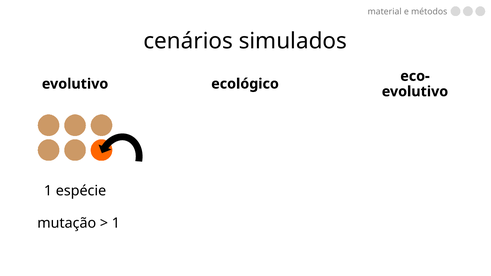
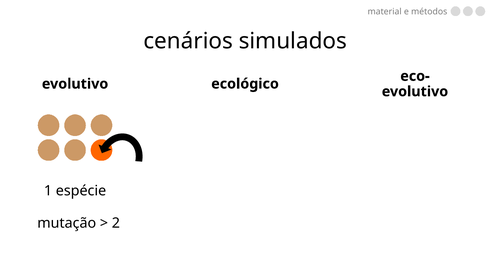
1 at (116, 223): 1 -> 2
